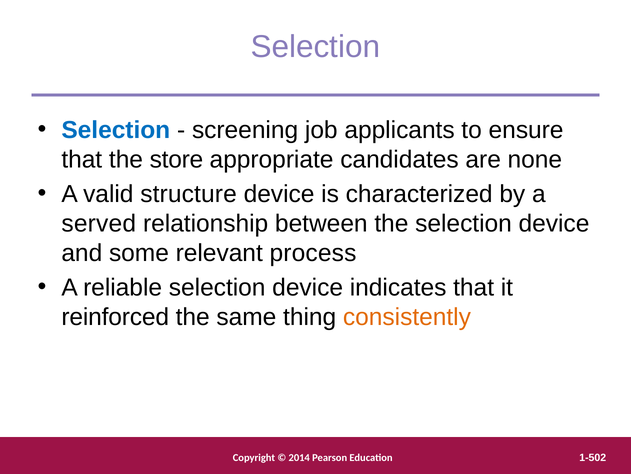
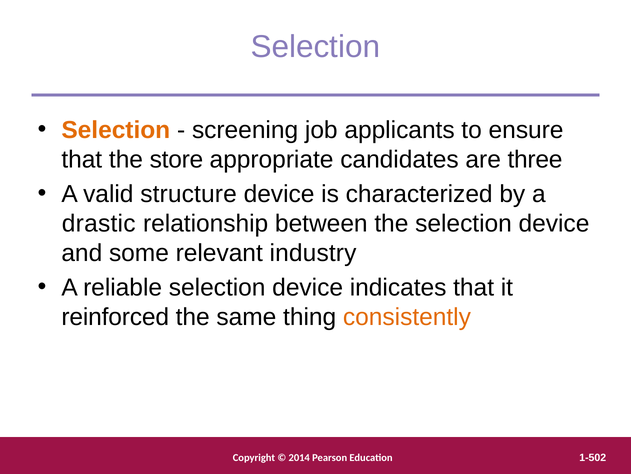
Selection at (116, 130) colour: blue -> orange
none: none -> three
served: served -> drastic
process: process -> industry
